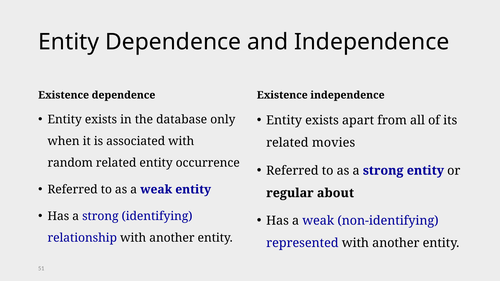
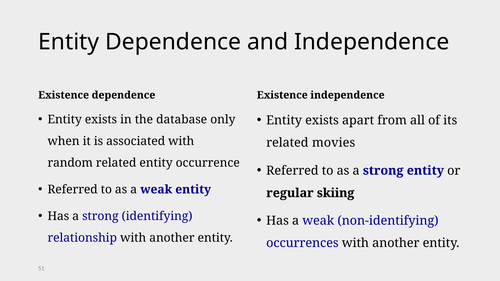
about: about -> skiing
represented: represented -> occurrences
